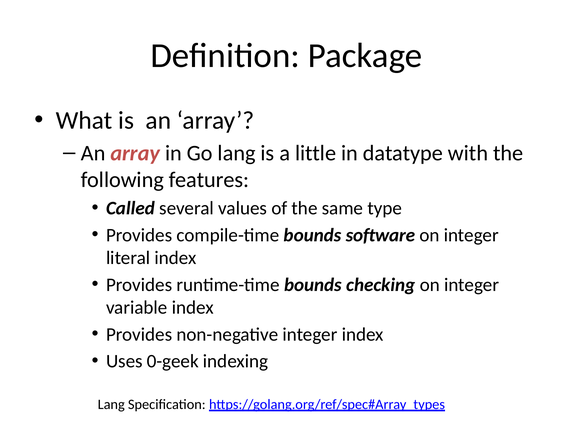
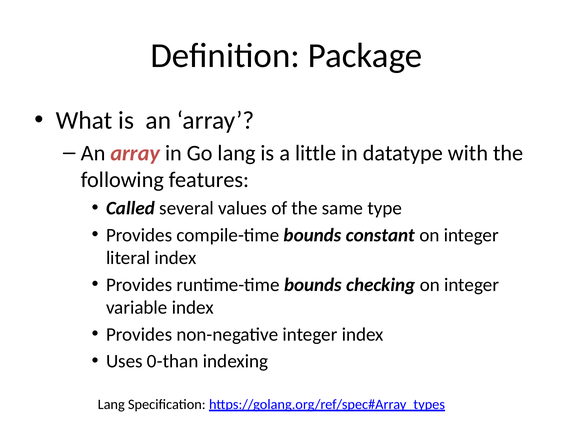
software: software -> constant
0-geek: 0-geek -> 0-than
